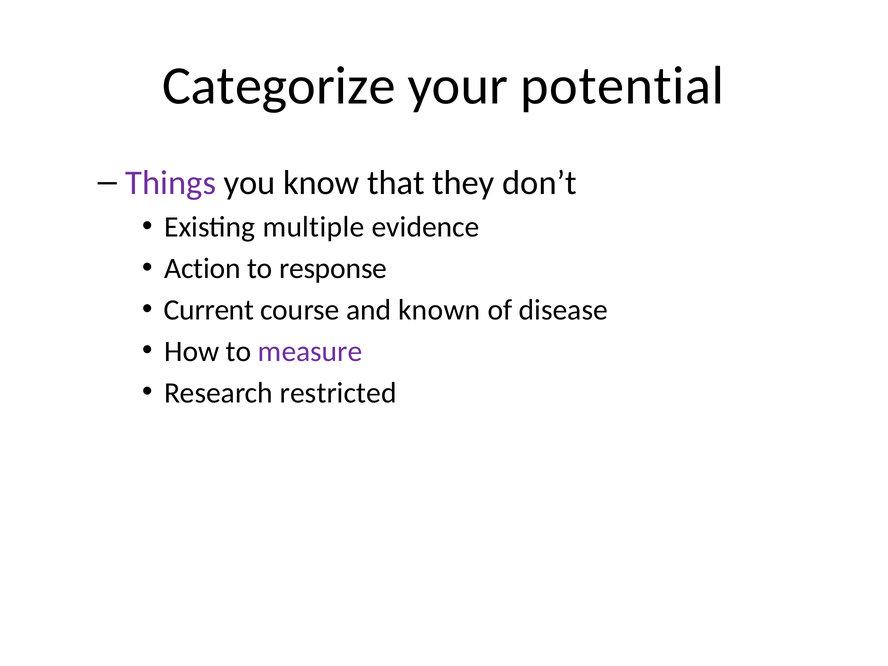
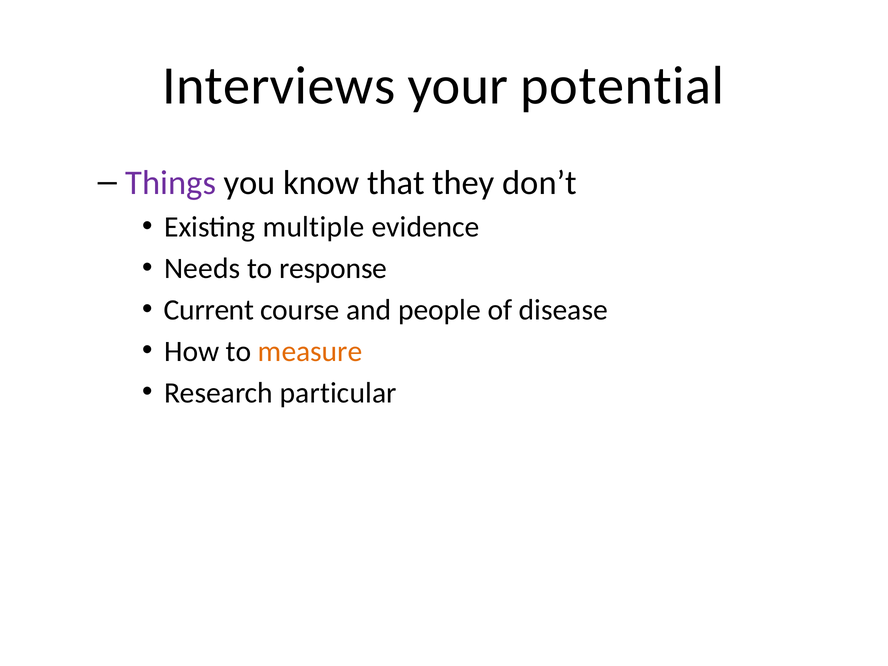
Categorize: Categorize -> Interviews
Action: Action -> Needs
known: known -> people
measure colour: purple -> orange
restricted: restricted -> particular
